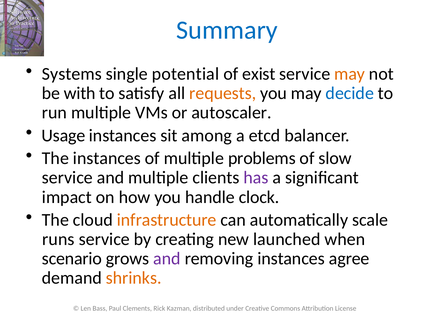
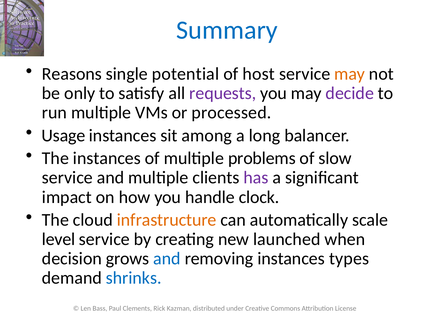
Systems: Systems -> Reasons
exist: exist -> host
with: with -> only
requests colour: orange -> purple
decide colour: blue -> purple
autoscaler: autoscaler -> processed
etcd: etcd -> long
runs: runs -> level
scenario: scenario -> decision
and at (167, 258) colour: purple -> blue
agree: agree -> types
shrinks colour: orange -> blue
